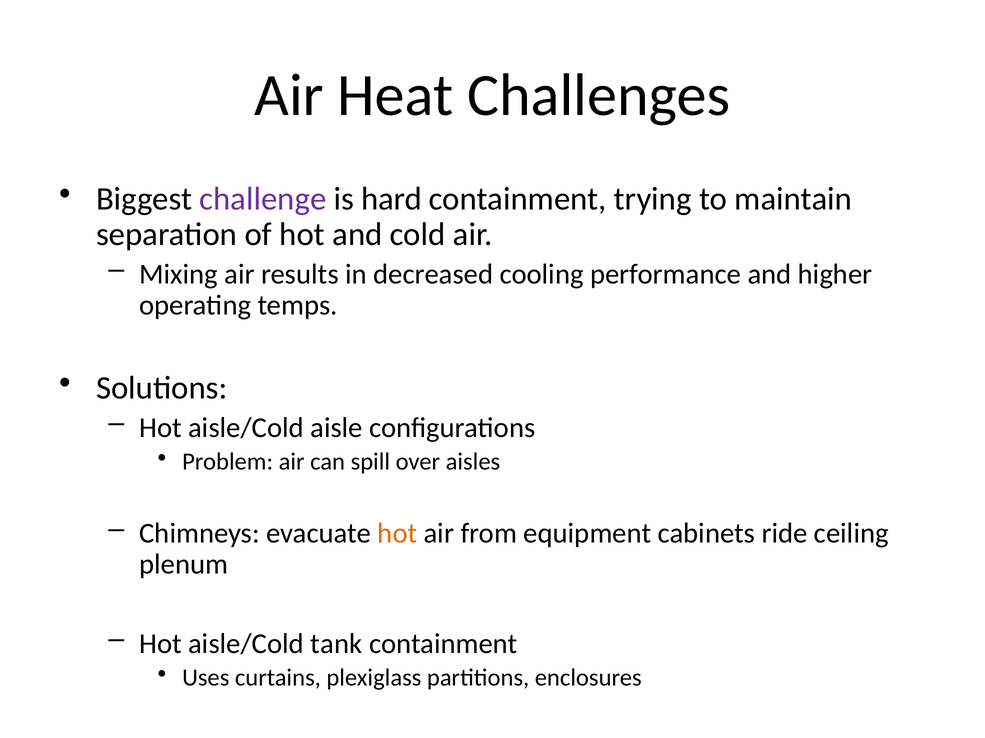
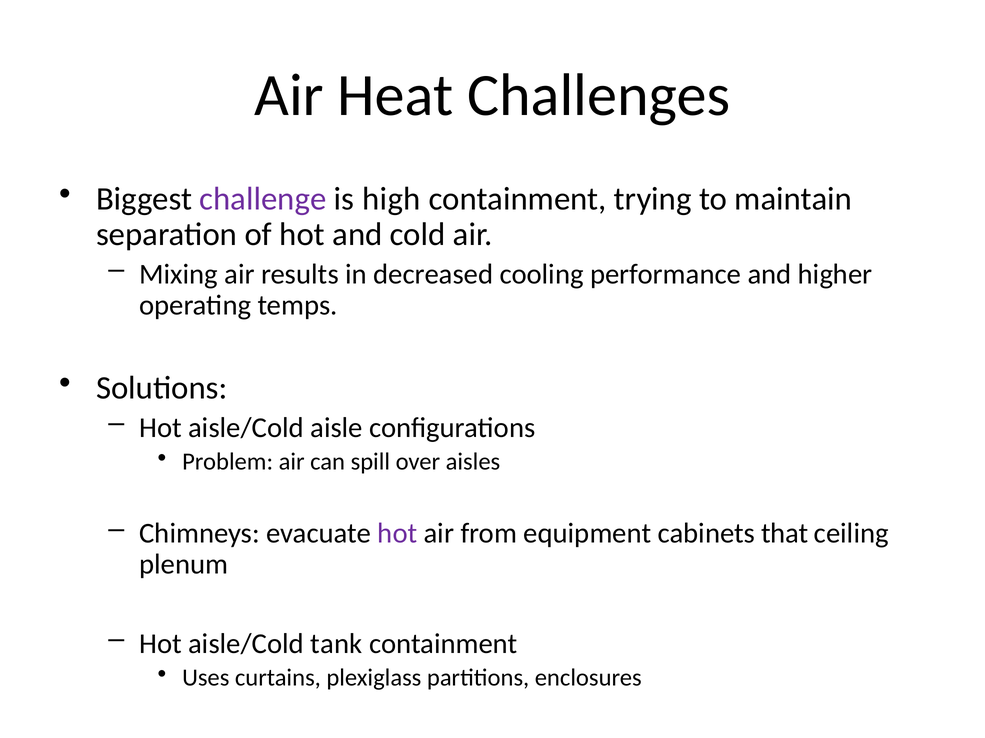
hard: hard -> high
hot at (397, 534) colour: orange -> purple
ride: ride -> that
